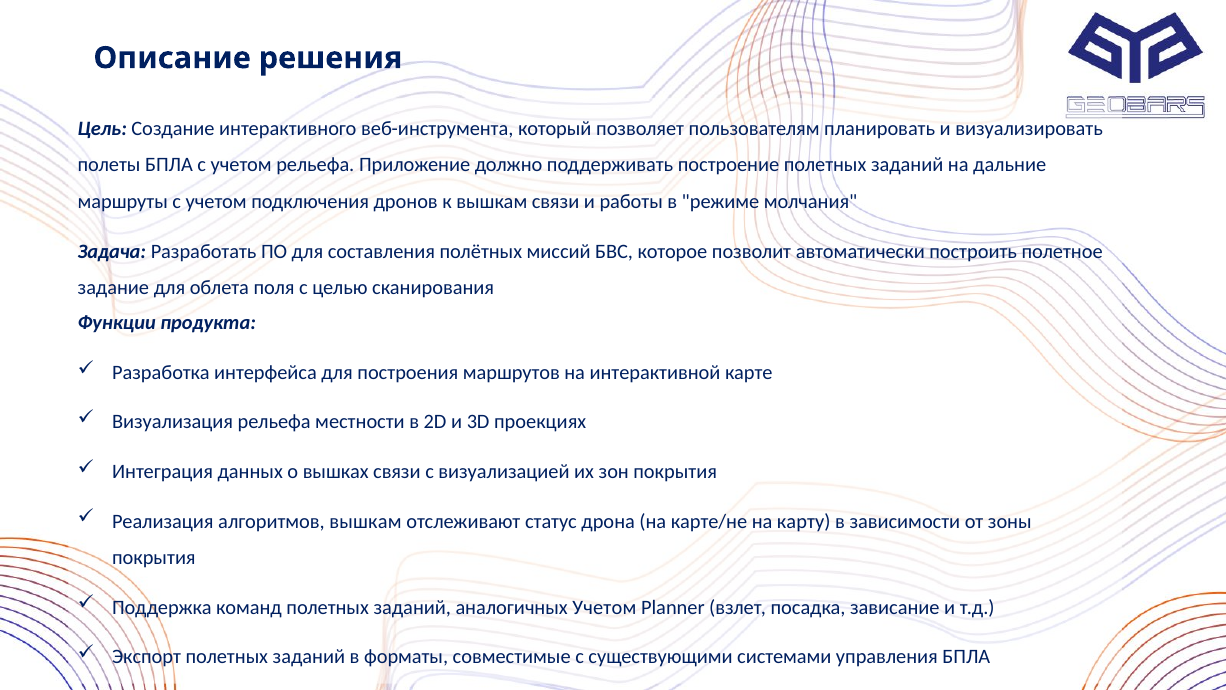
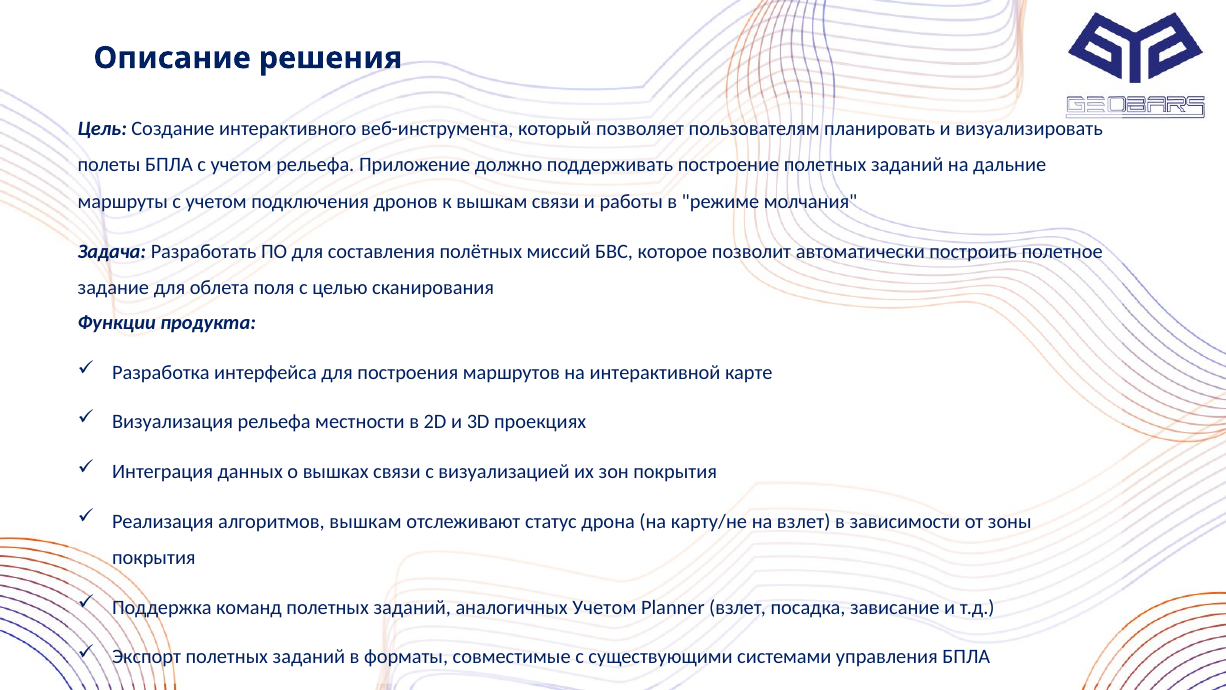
карте/не: карте/не -> карту/не
на карту: карту -> взлет
